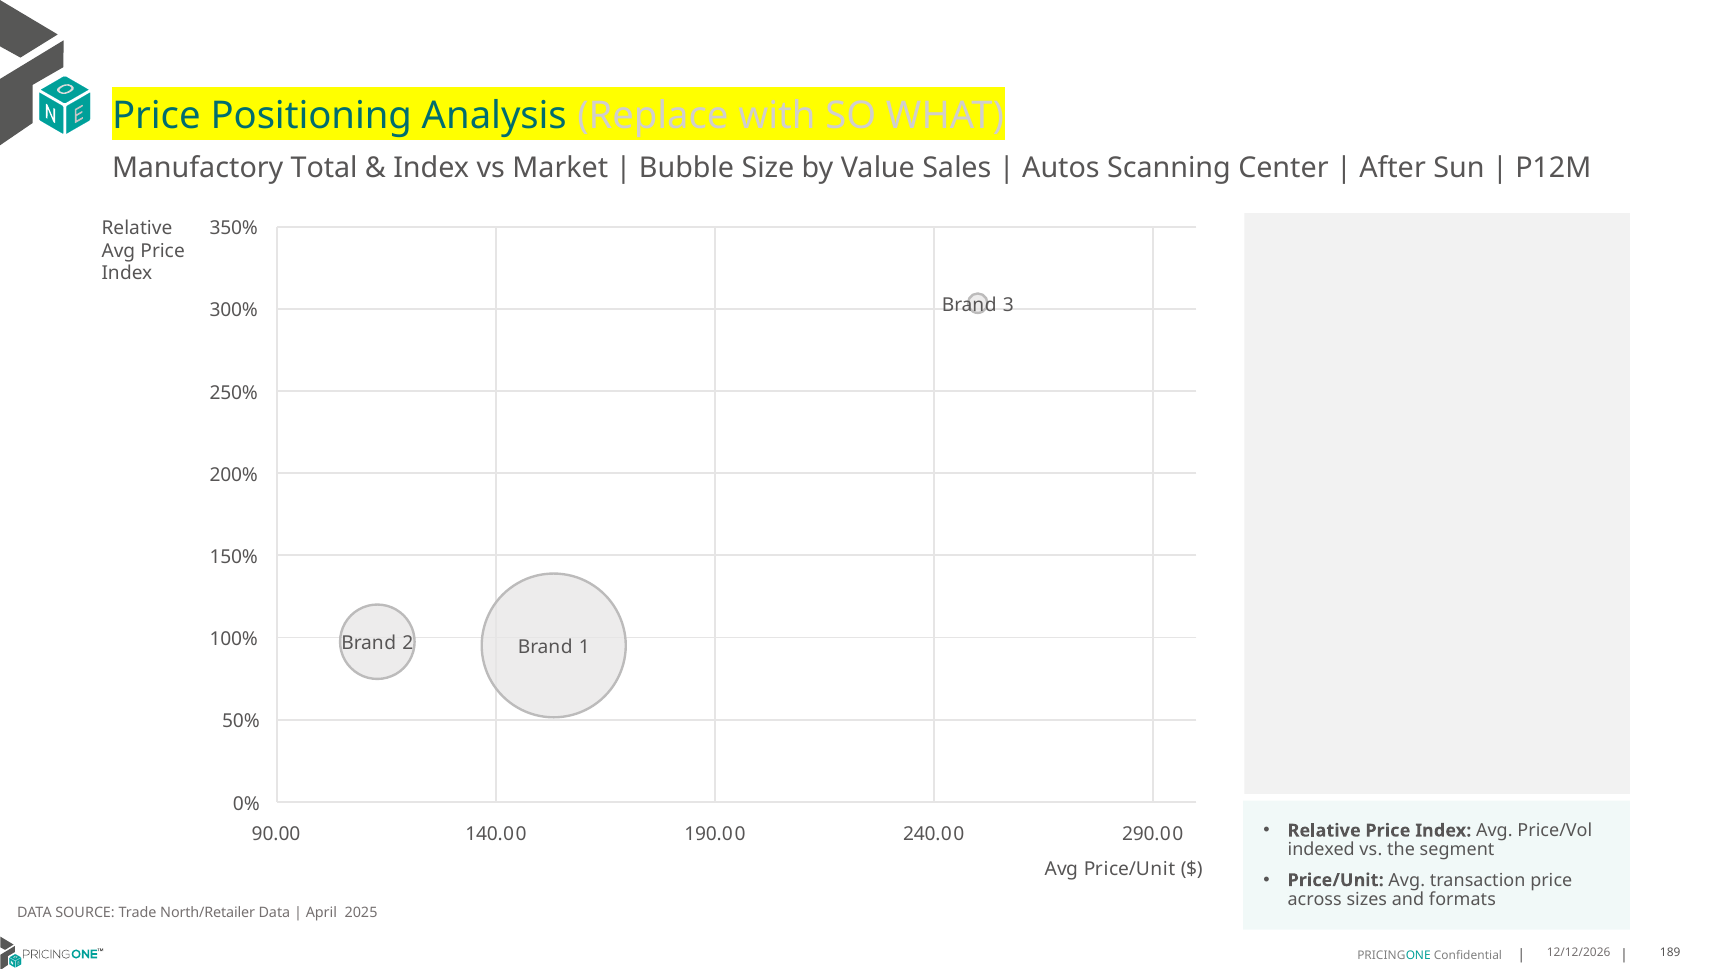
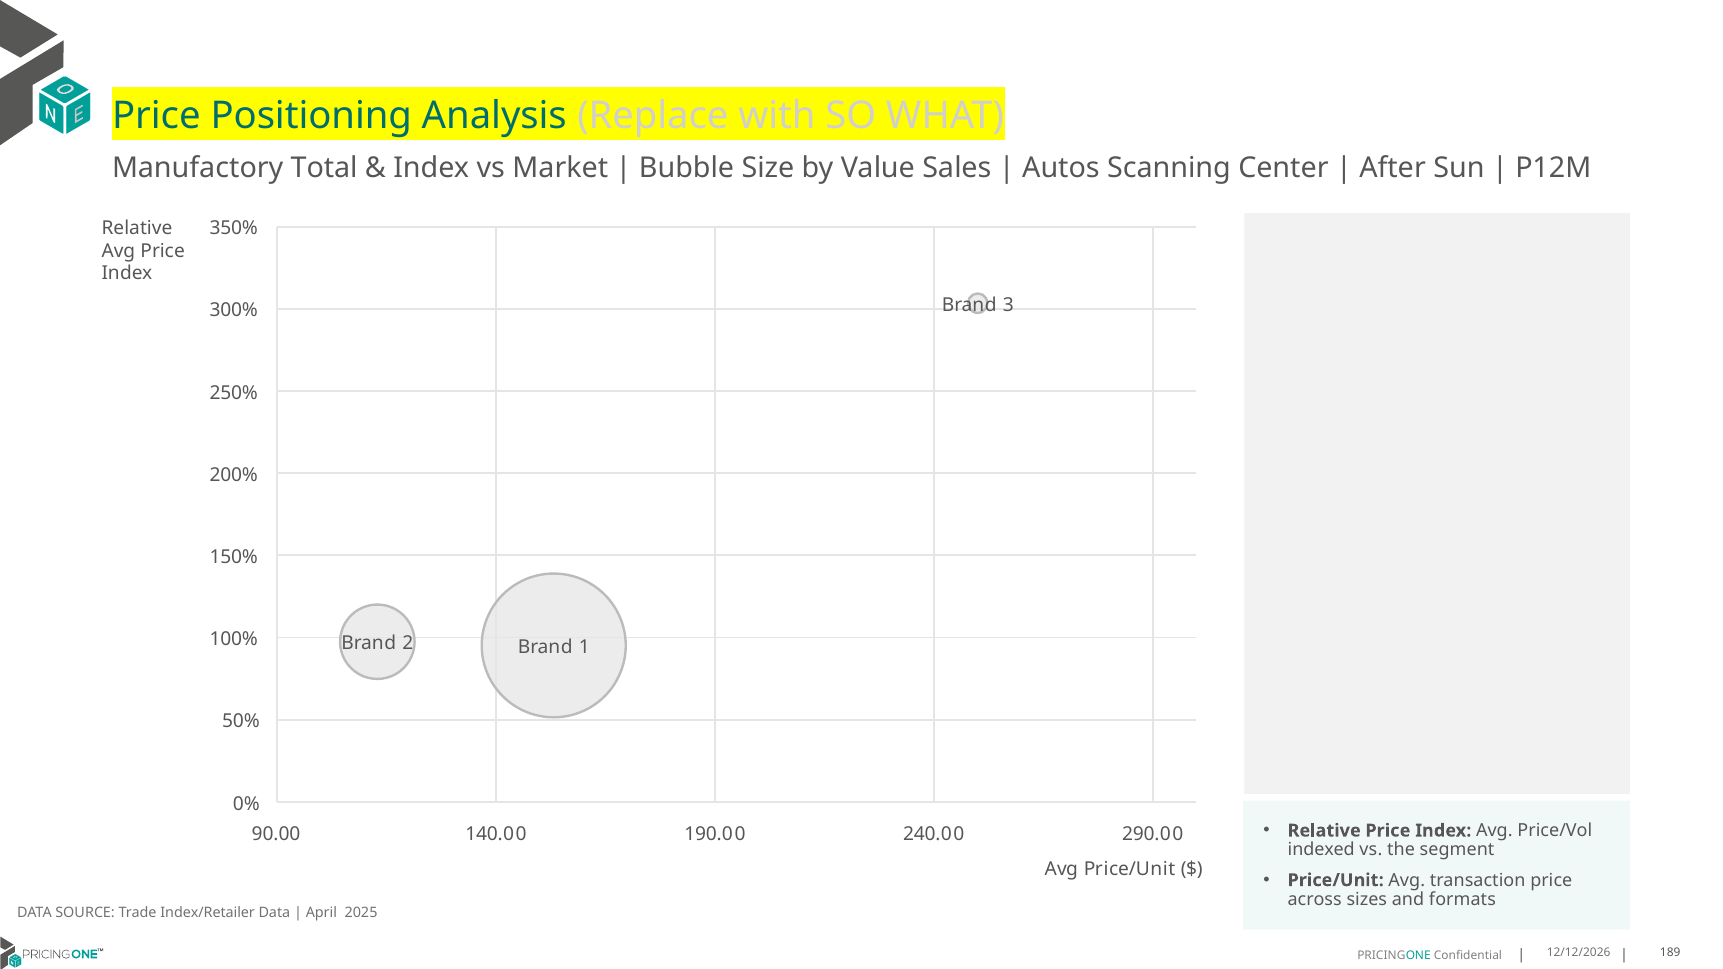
North/Retailer: North/Retailer -> Index/Retailer
